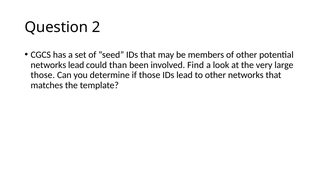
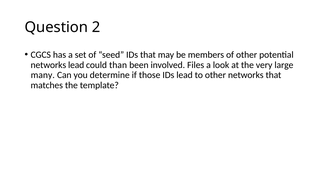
Find: Find -> Files
those at (43, 75): those -> many
